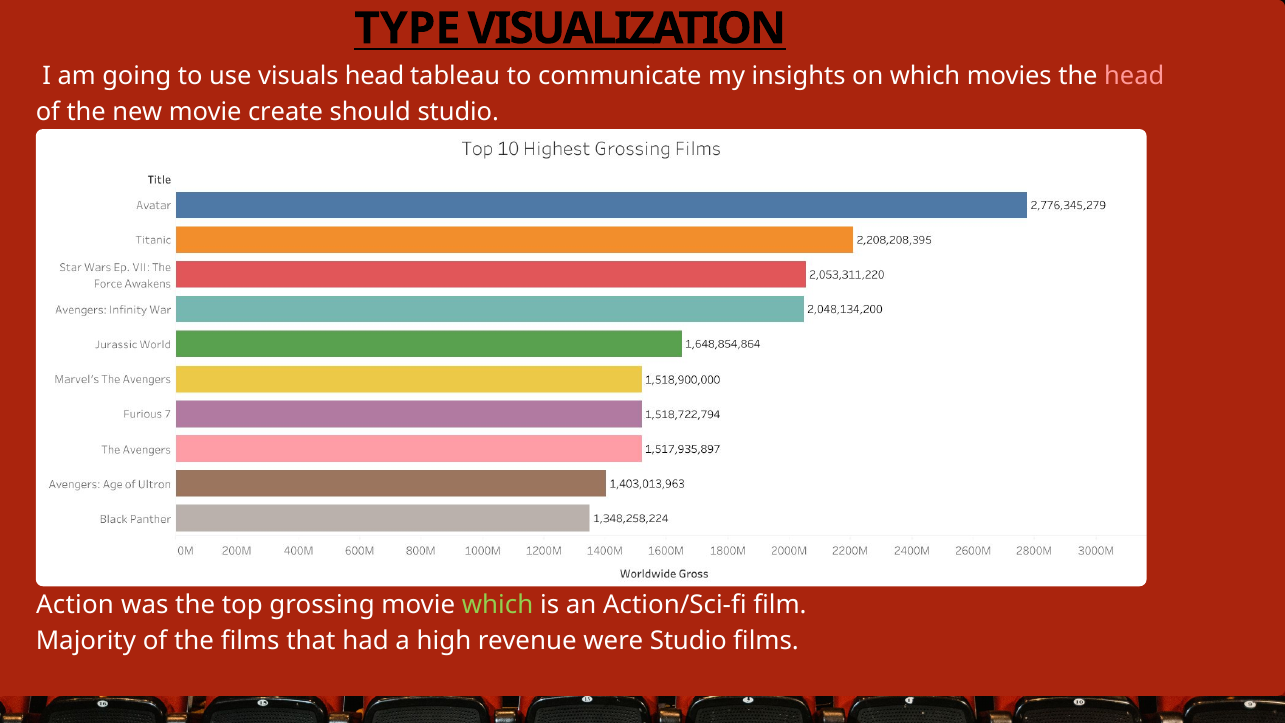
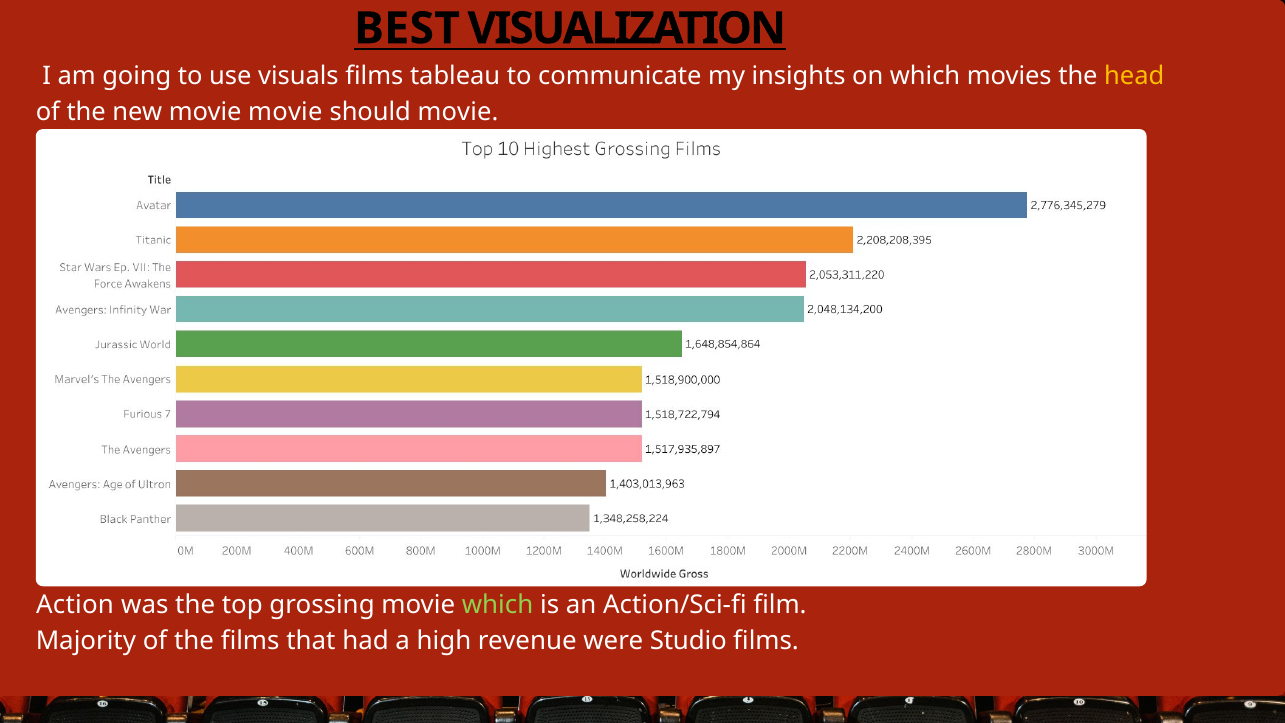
TYPE: TYPE -> BEST
visuals head: head -> films
head at (1134, 76) colour: pink -> yellow
movie create: create -> movie
should studio: studio -> movie
